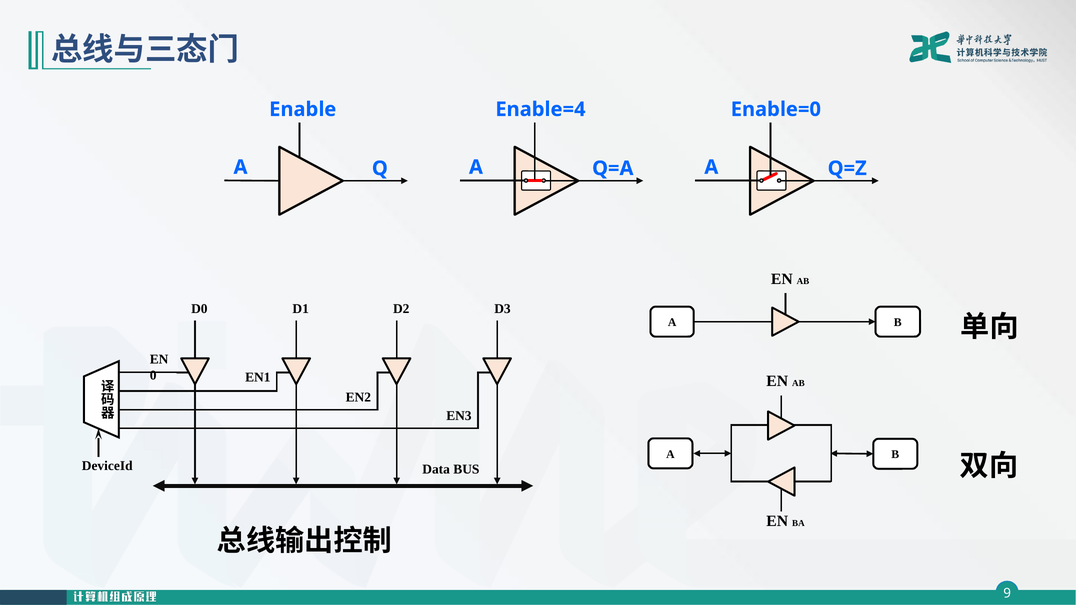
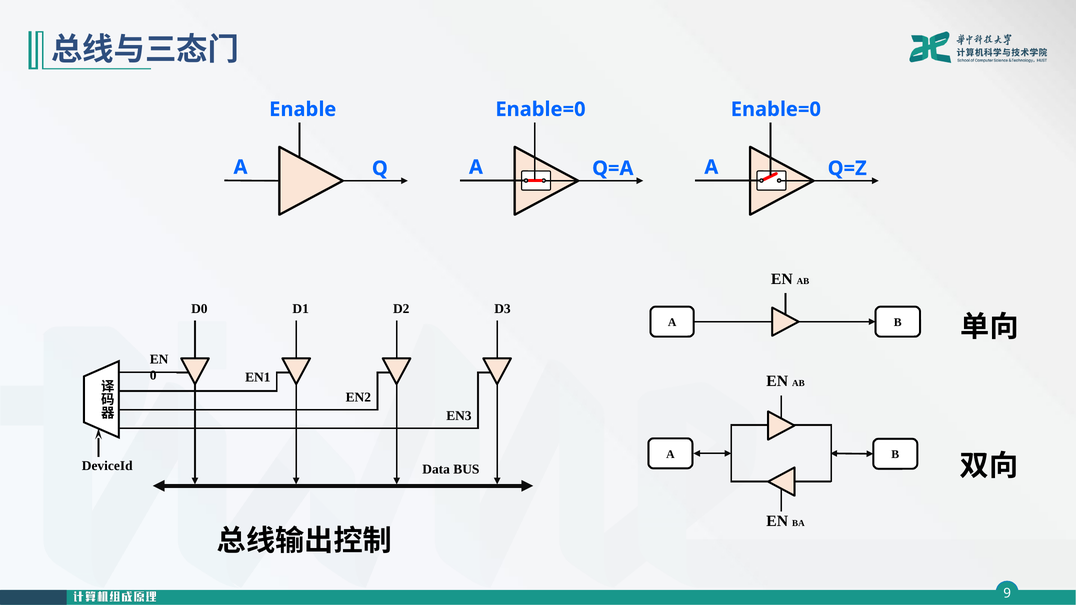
Enable=4 at (540, 109): Enable=4 -> Enable=0
